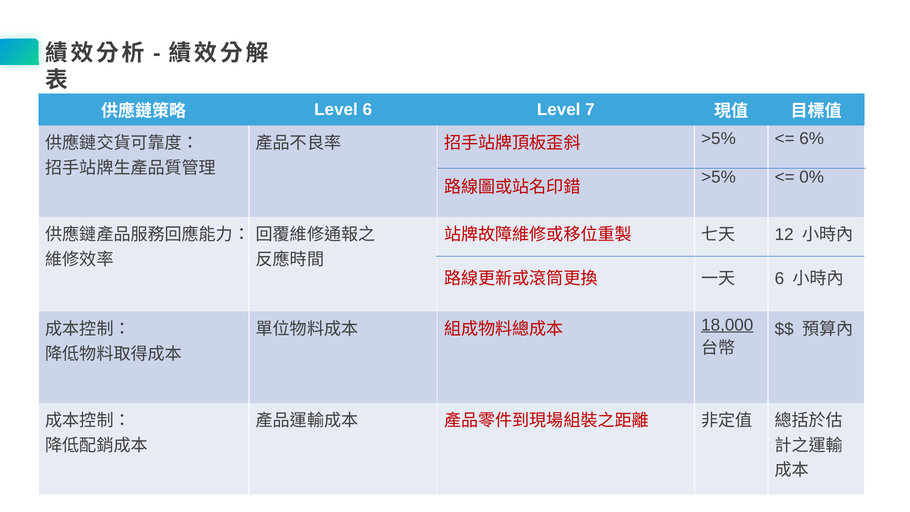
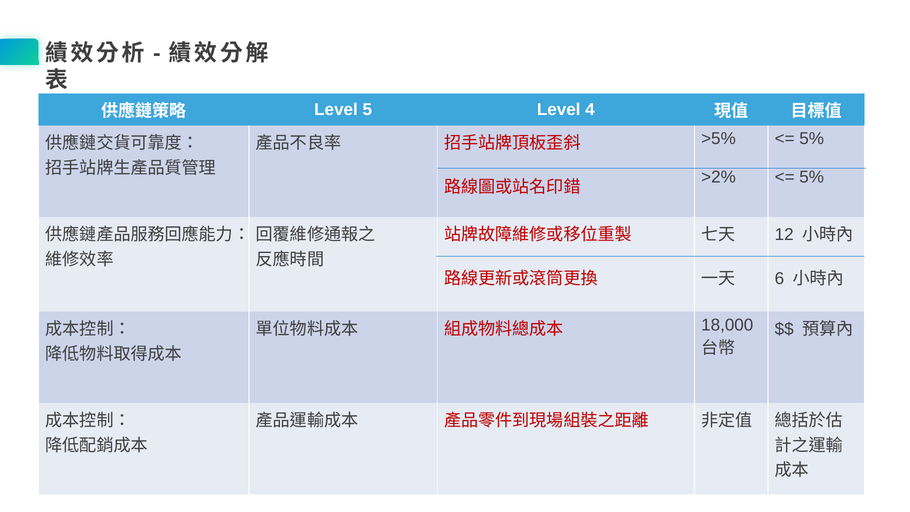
Level 6: 6 -> 5
7: 7 -> 4
6% at (812, 139): 6% -> 5%
>5% at (719, 177): >5% -> >2%
0% at (812, 177): 0% -> 5%
18,000 underline: present -> none
